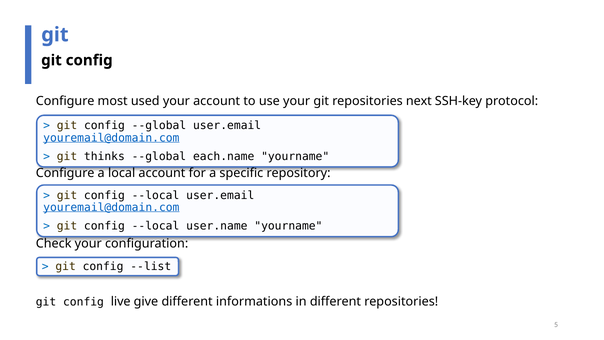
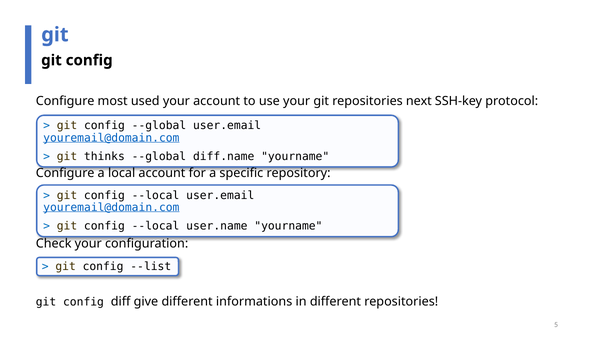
each.name: each.name -> diff.name
live: live -> diff
